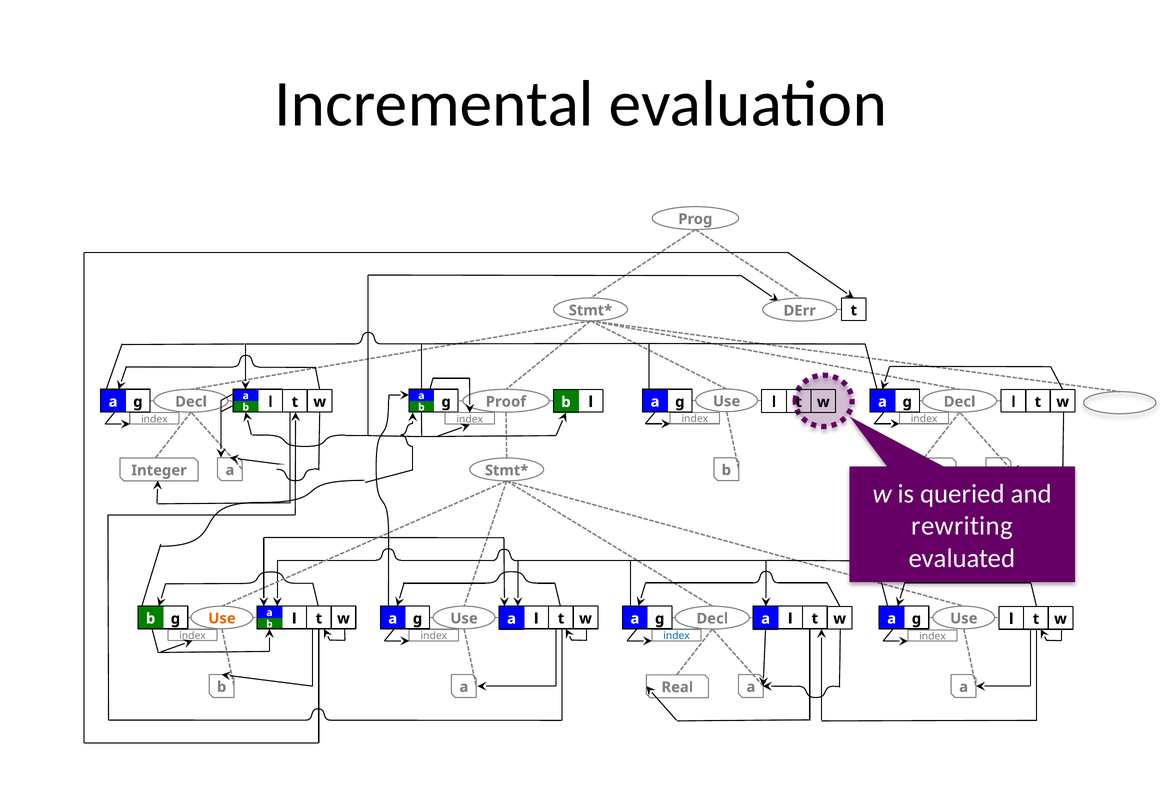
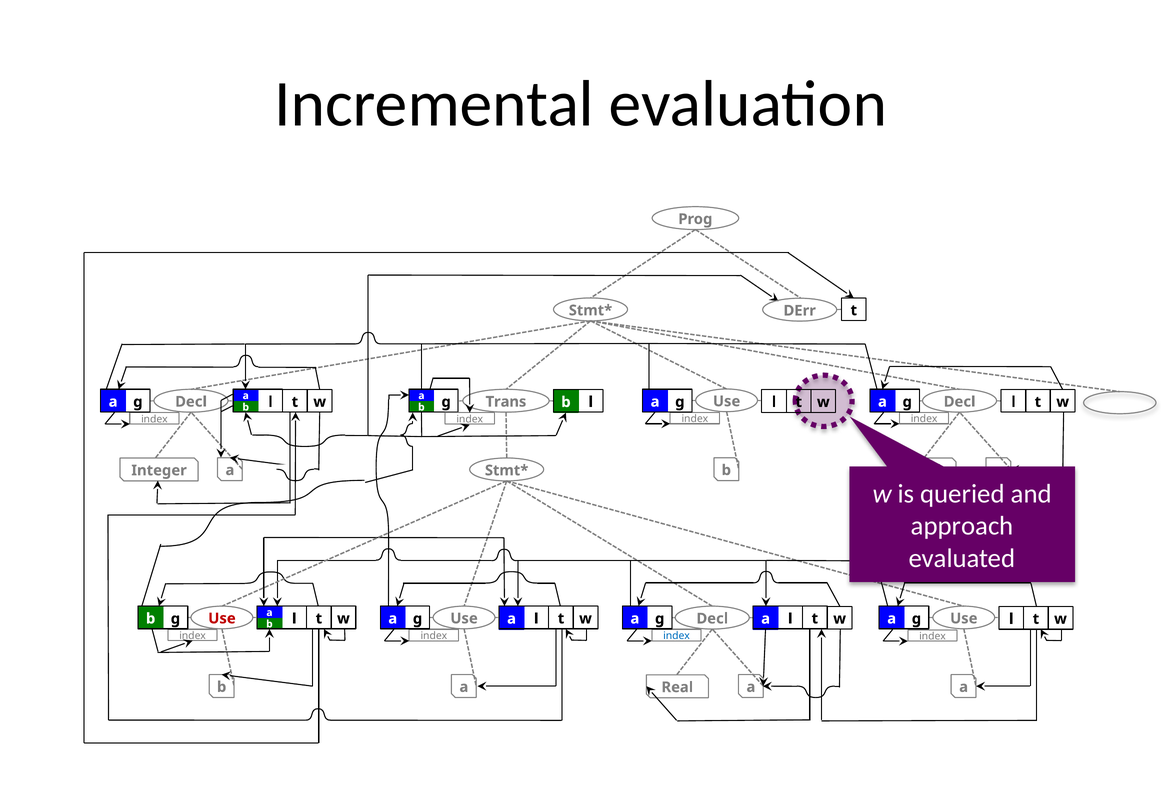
Proof: Proof -> Trans
rewriting: rewriting -> approach
Use at (222, 618) colour: orange -> red
